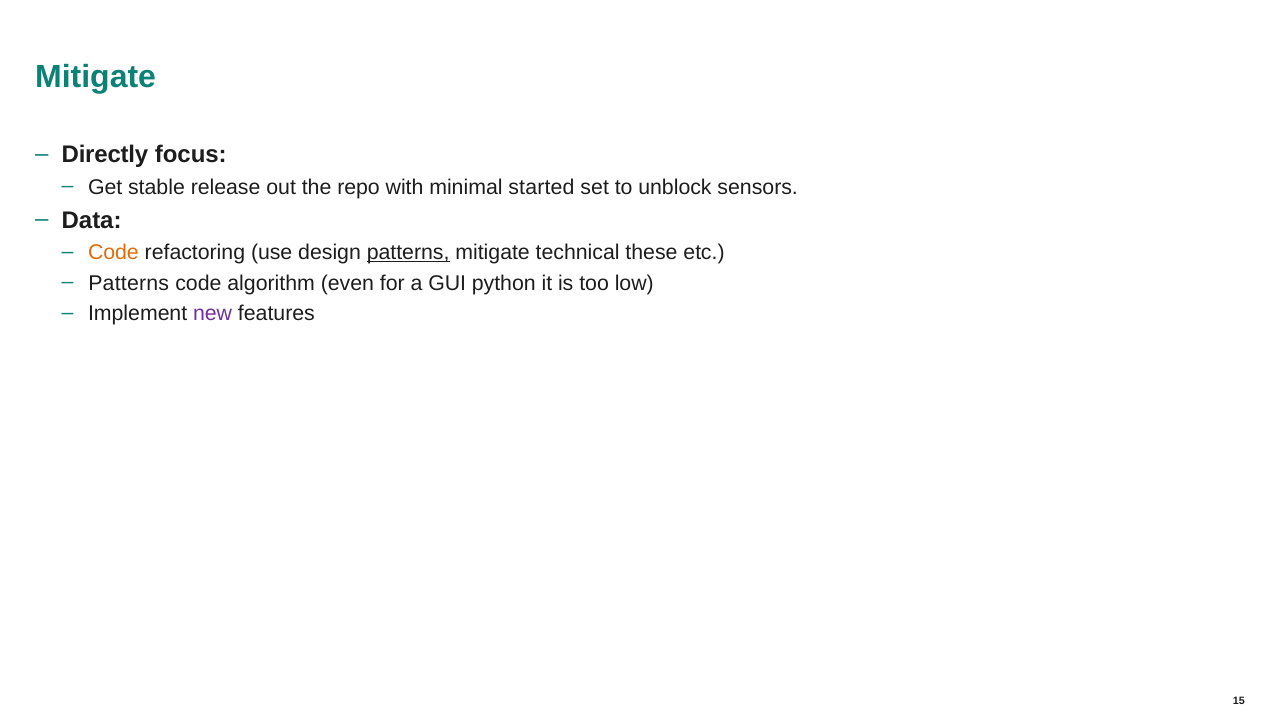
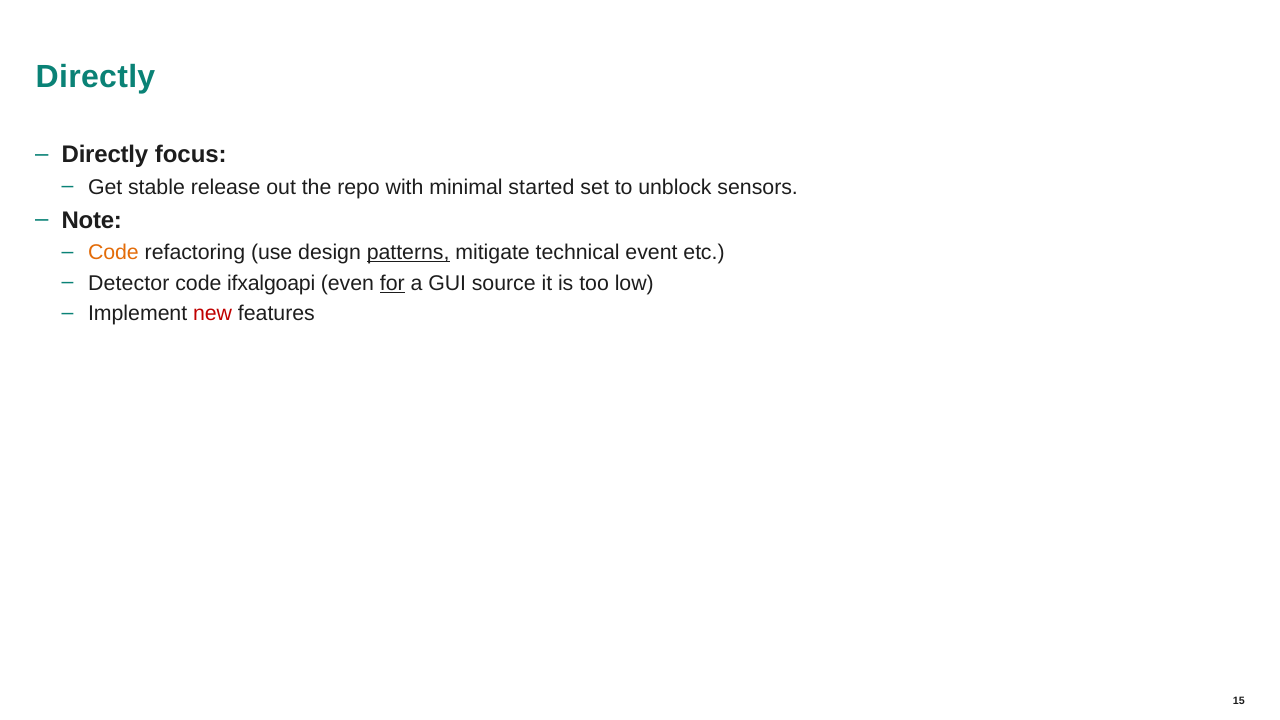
Mitigate at (96, 77): Mitigate -> Directly
Data: Data -> Note
these: these -> event
Patterns at (129, 283): Patterns -> Detector
algorithm: algorithm -> ifxalgoapi
for underline: none -> present
python: python -> source
new colour: purple -> red
